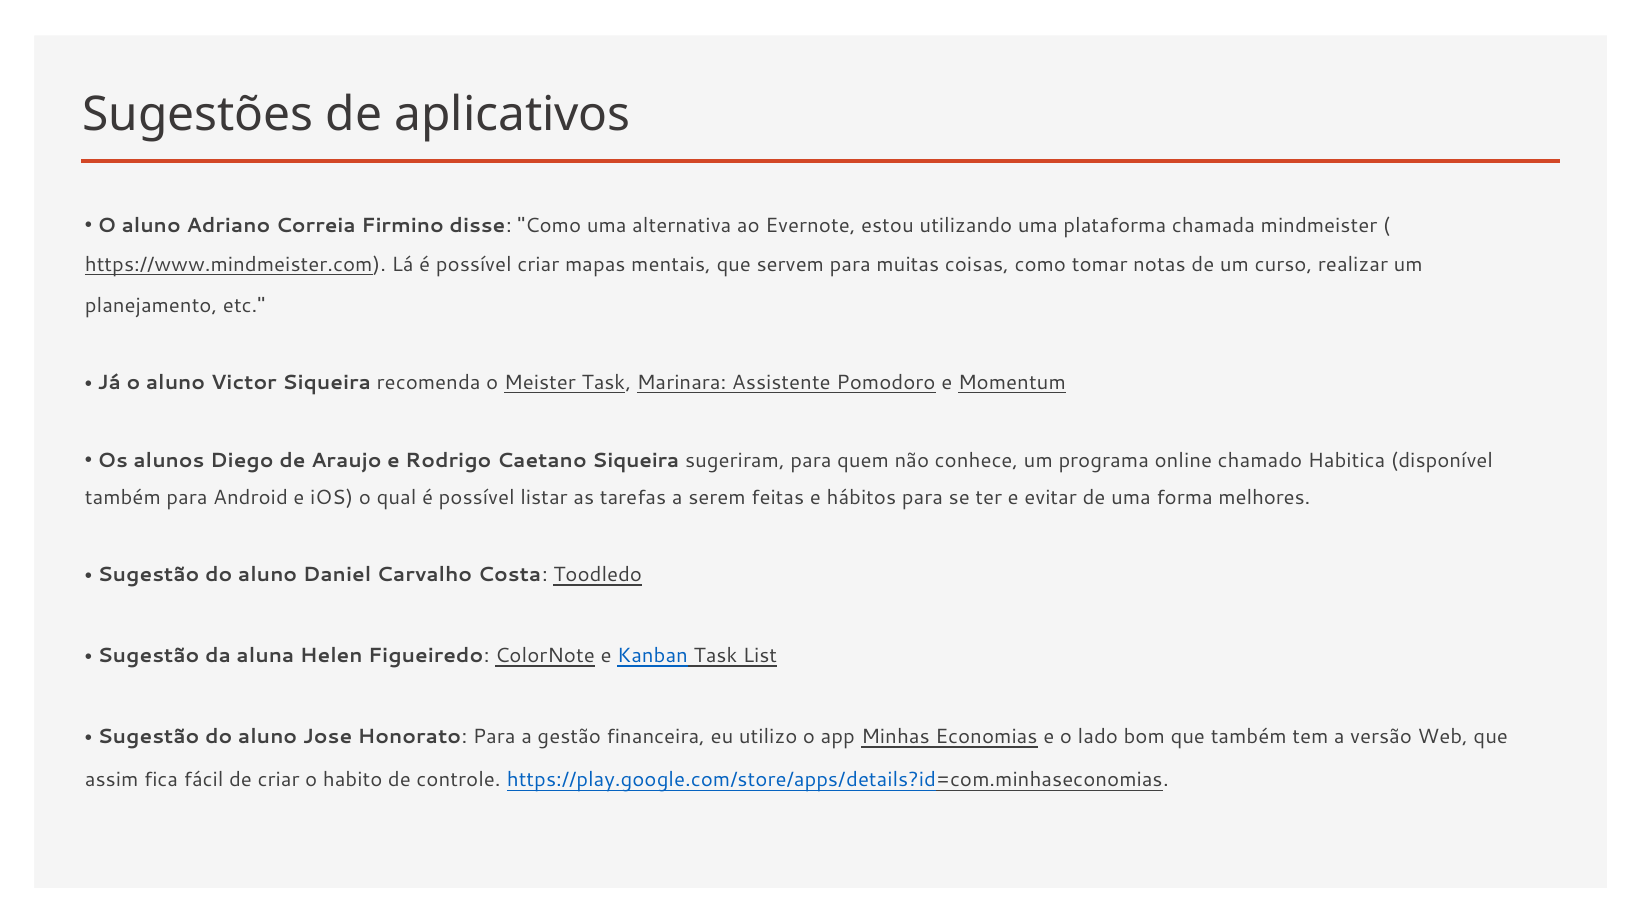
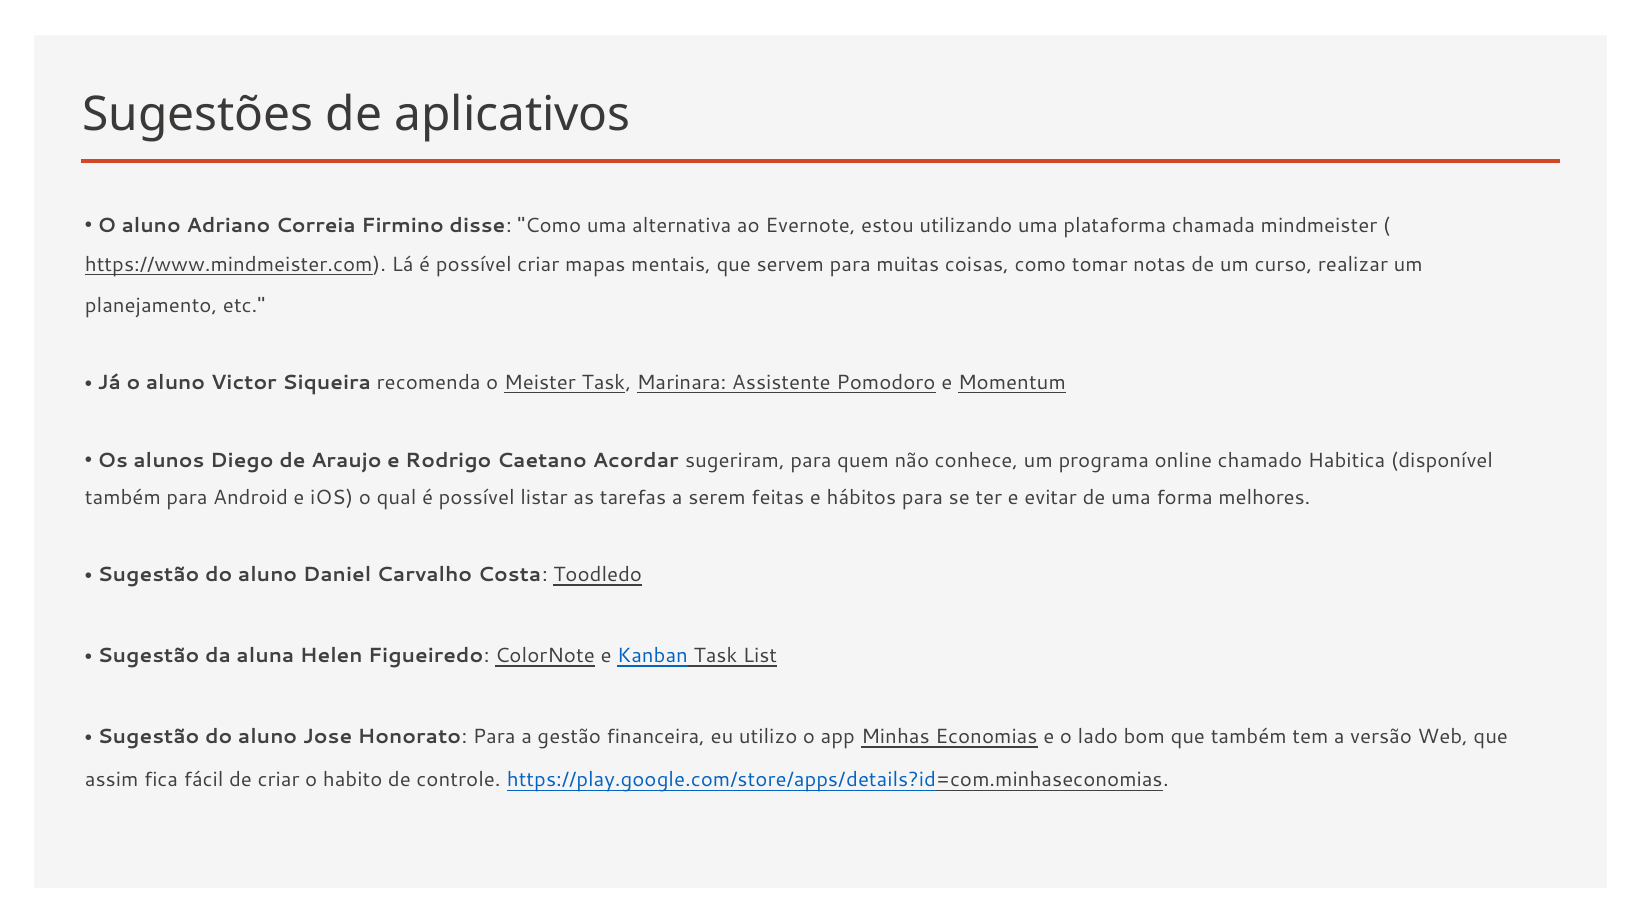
Caetano Siqueira: Siqueira -> Acordar
